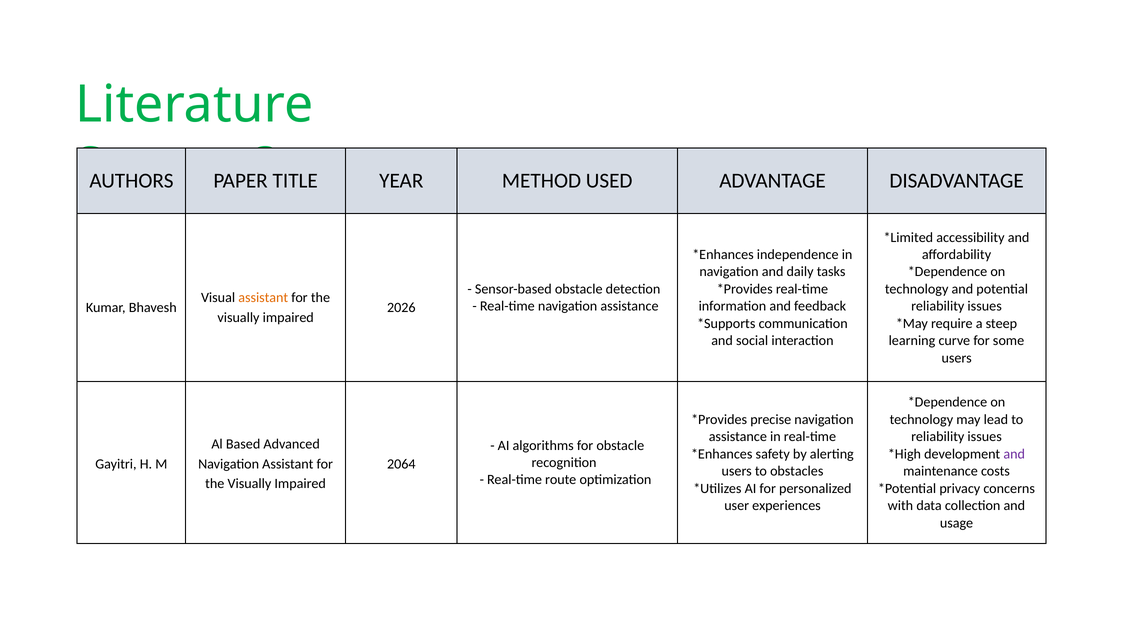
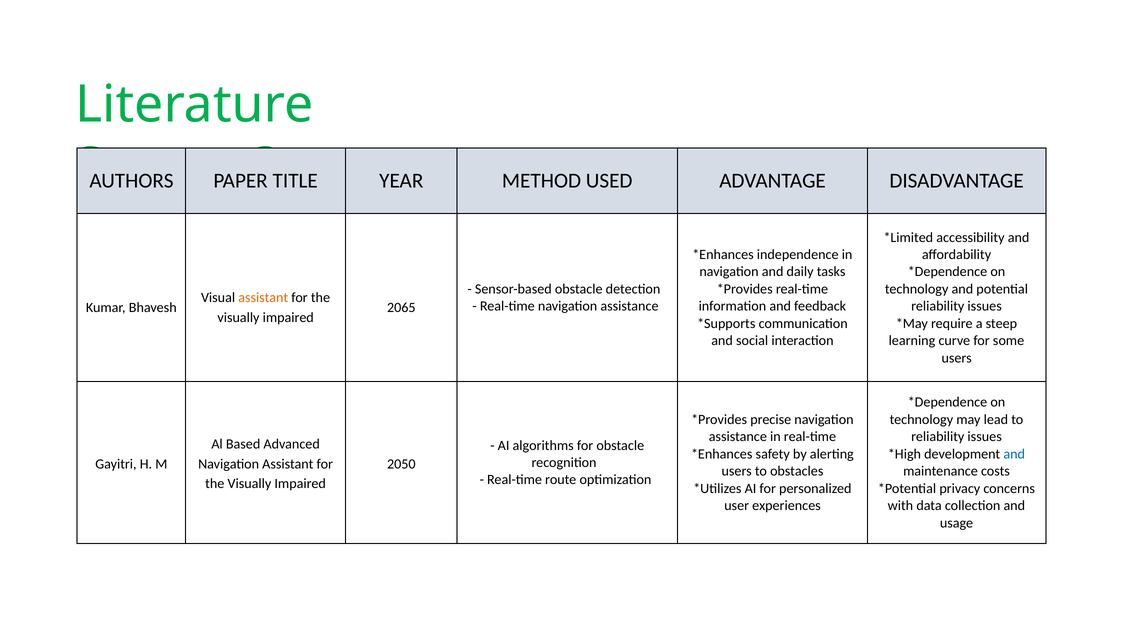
2026: 2026 -> 2065
and at (1014, 454) colour: purple -> blue
2064: 2064 -> 2050
